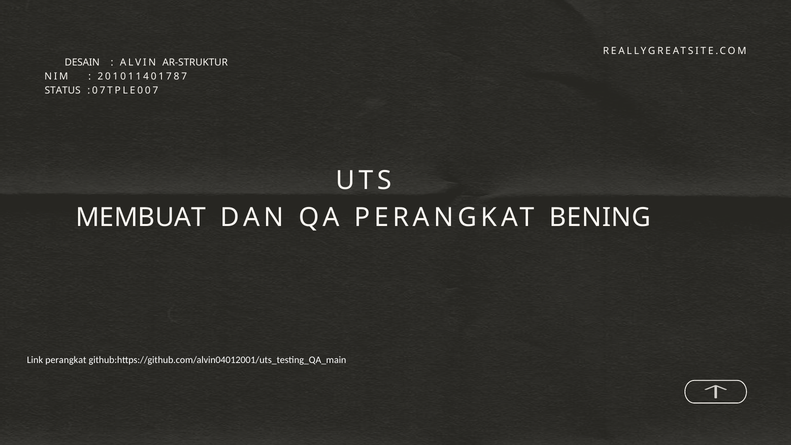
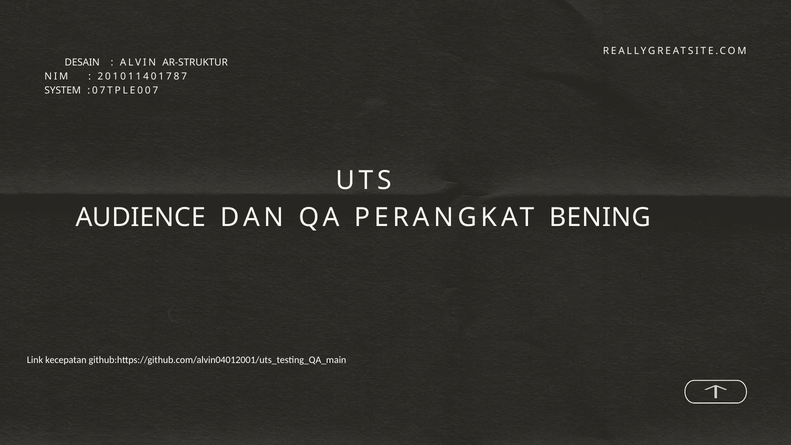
STATUS: STATUS -> SYSTEM
MEMBUAT: MEMBUAT -> AUDIENCE
Link perangkat: perangkat -> kecepatan
